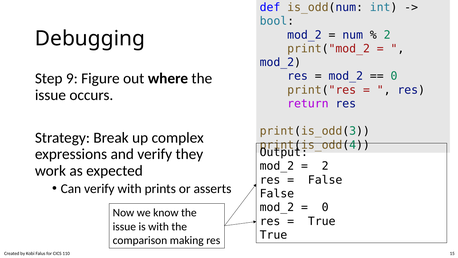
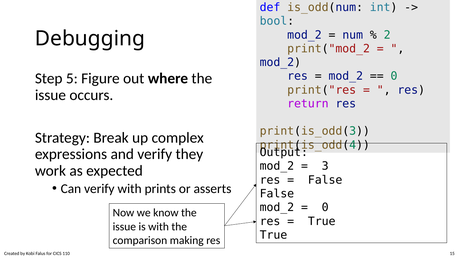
9: 9 -> 5
2 at (325, 166): 2 -> 3
